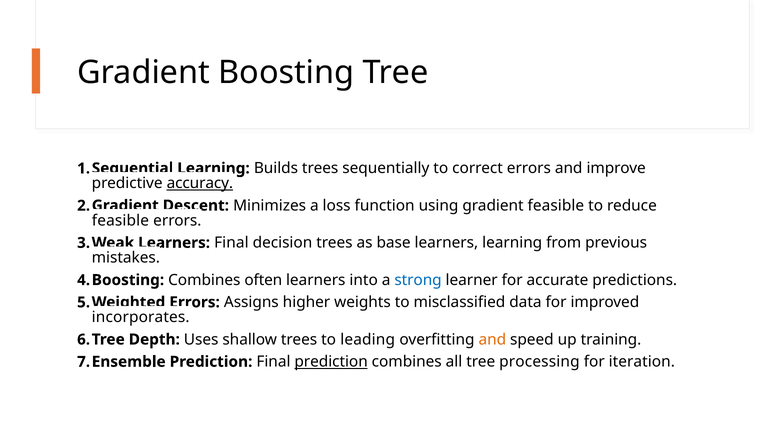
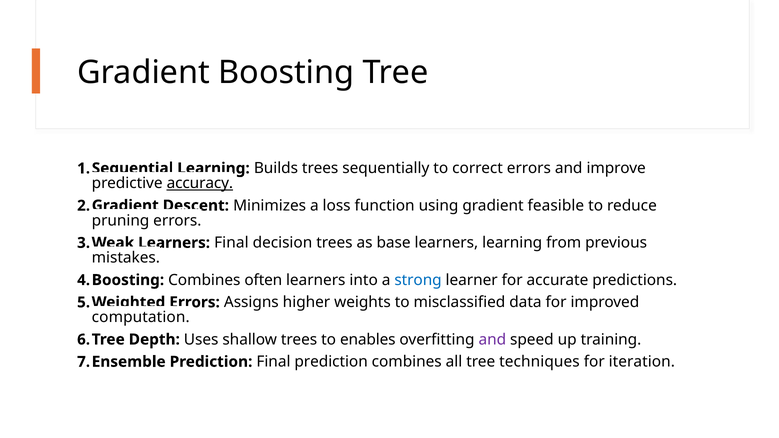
feasible at (120, 221): feasible -> pruning
incorporates: incorporates -> computation
leading: leading -> enables
and at (492, 340) colour: orange -> purple
prediction at (331, 362) underline: present -> none
processing: processing -> techniques
